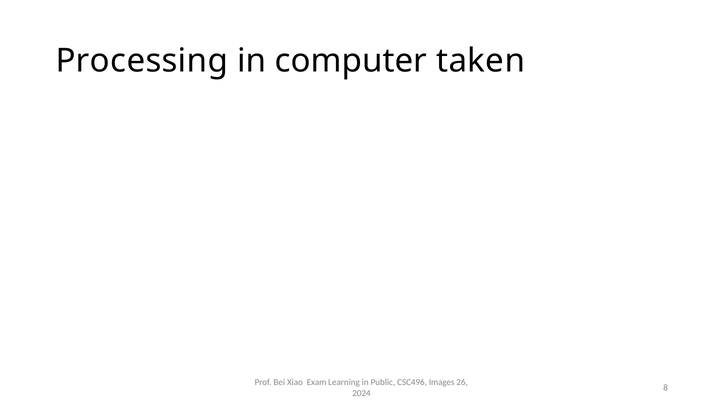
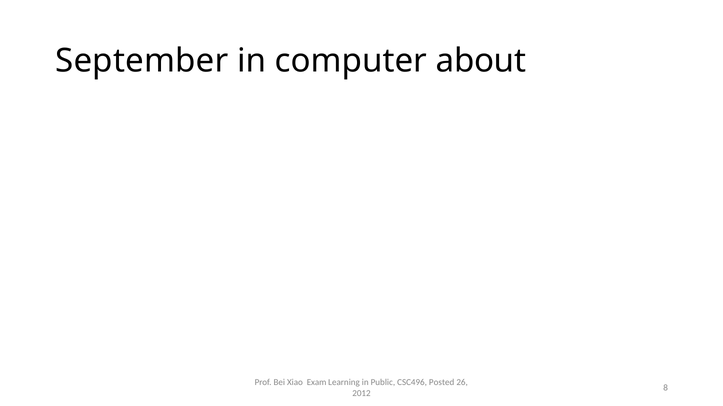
Processing: Processing -> September
taken: taken -> about
Images: Images -> Posted
2024: 2024 -> 2012
